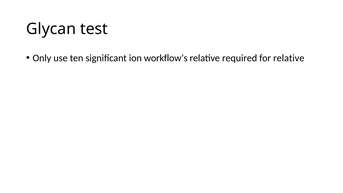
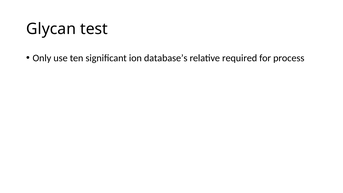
workflow’s: workflow’s -> database’s
for relative: relative -> process
